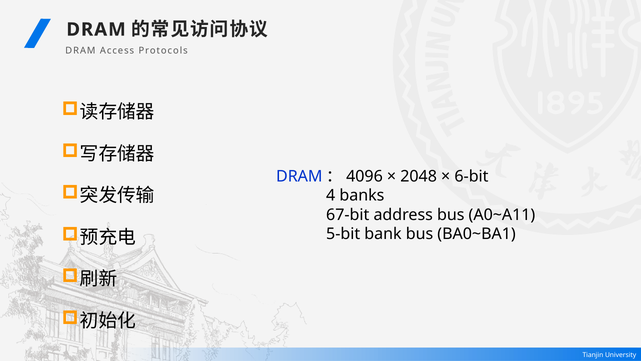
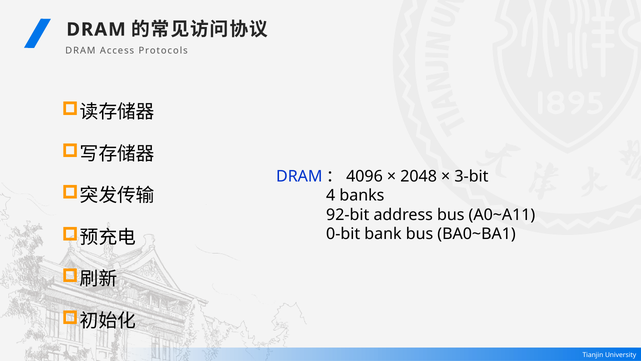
6-bit: 6-bit -> 3-bit
67-bit: 67-bit -> 92-bit
5-bit: 5-bit -> 0-bit
